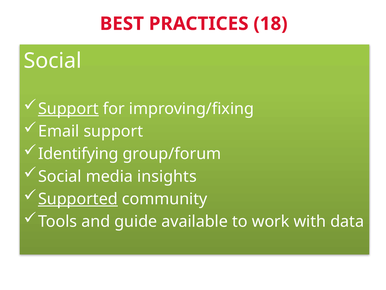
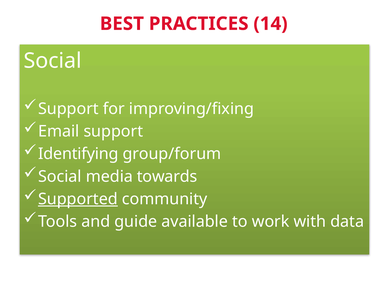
18: 18 -> 14
Support at (68, 109) underline: present -> none
insights: insights -> towards
